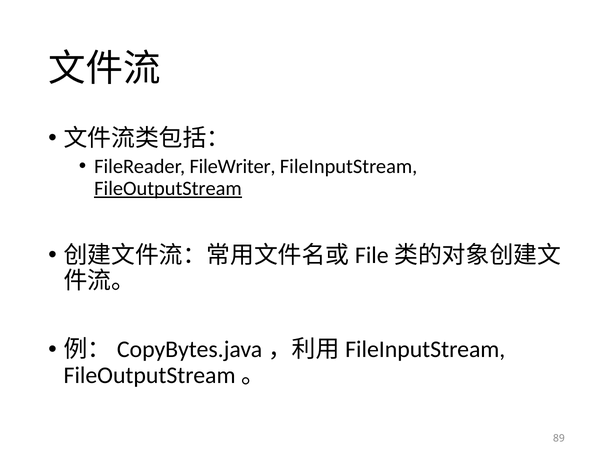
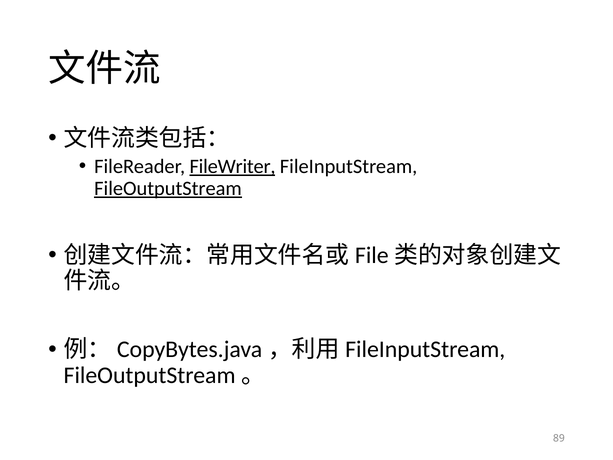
FileWriter underline: none -> present
